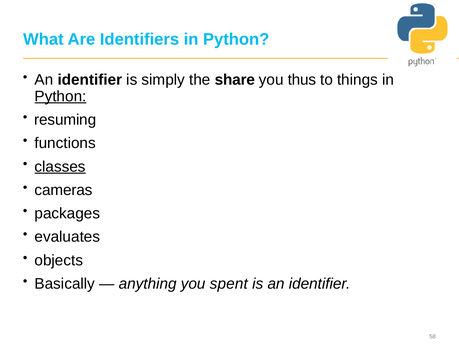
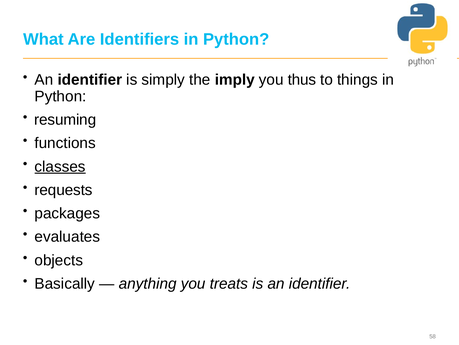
share: share -> imply
Python at (61, 96) underline: present -> none
cameras: cameras -> requests
spent: spent -> treats
